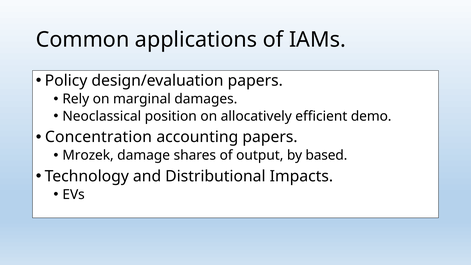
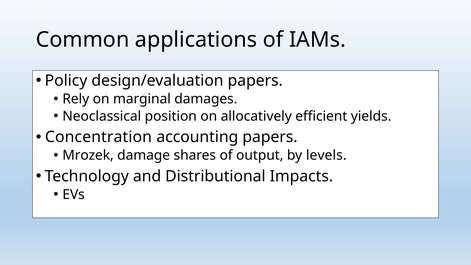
demo: demo -> yields
based: based -> levels
